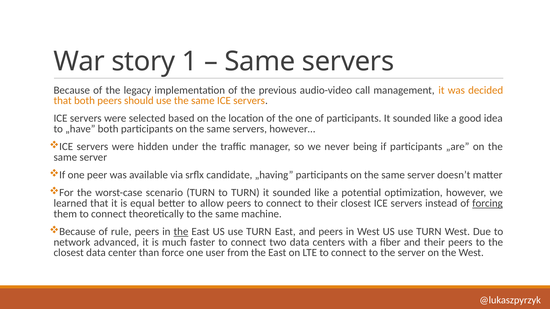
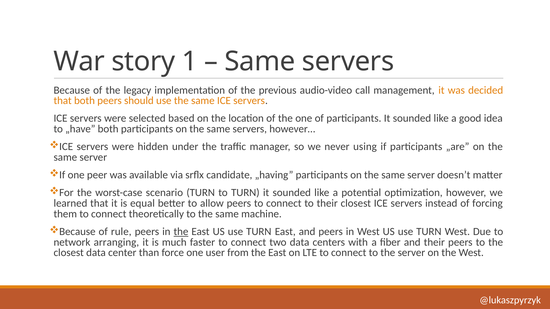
being: being -> using
forcing underline: present -> none
advanced: advanced -> arranging
